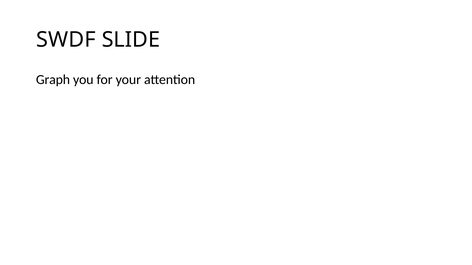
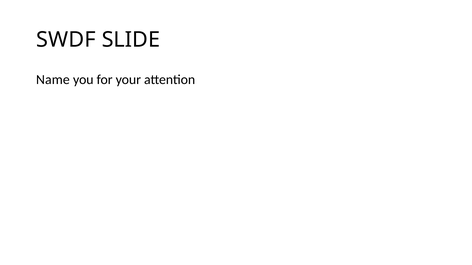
Graph: Graph -> Name
